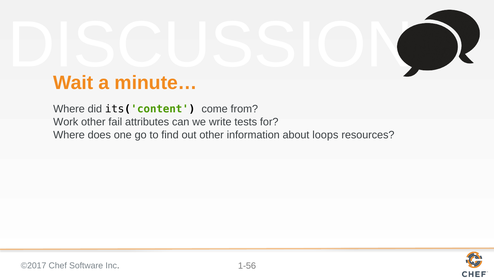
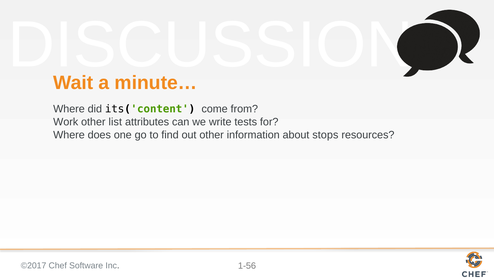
fail: fail -> list
loops: loops -> stops
